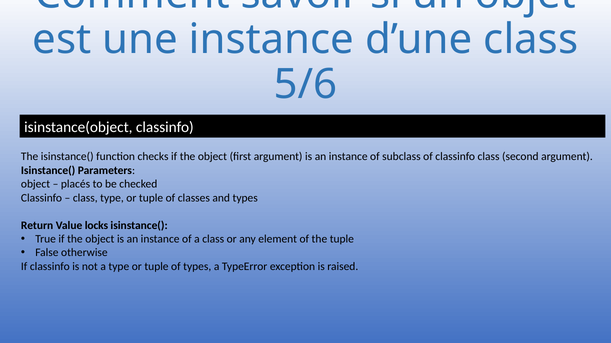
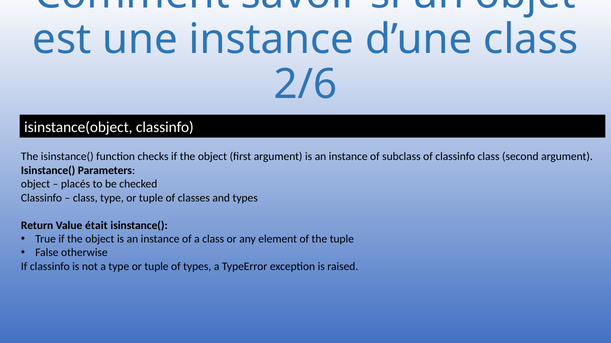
5/6: 5/6 -> 2/6
locks: locks -> était
